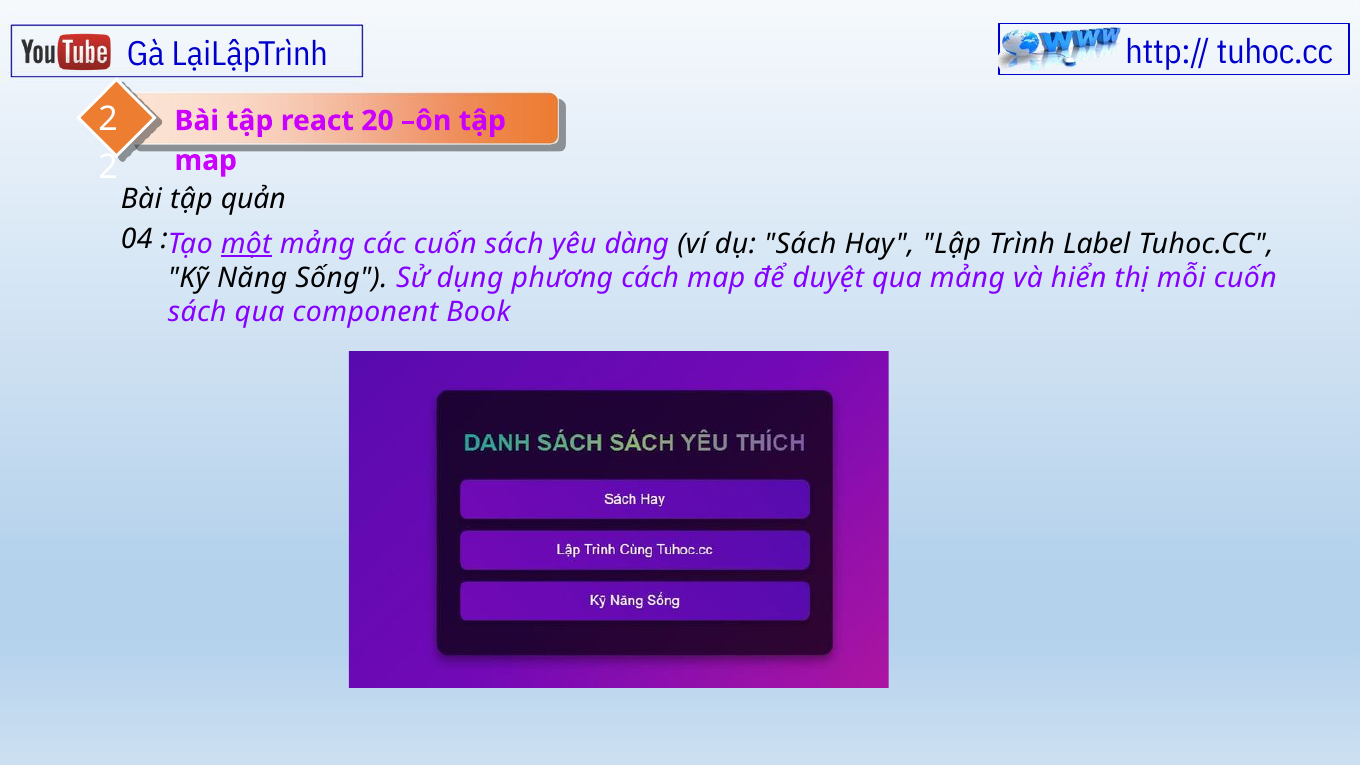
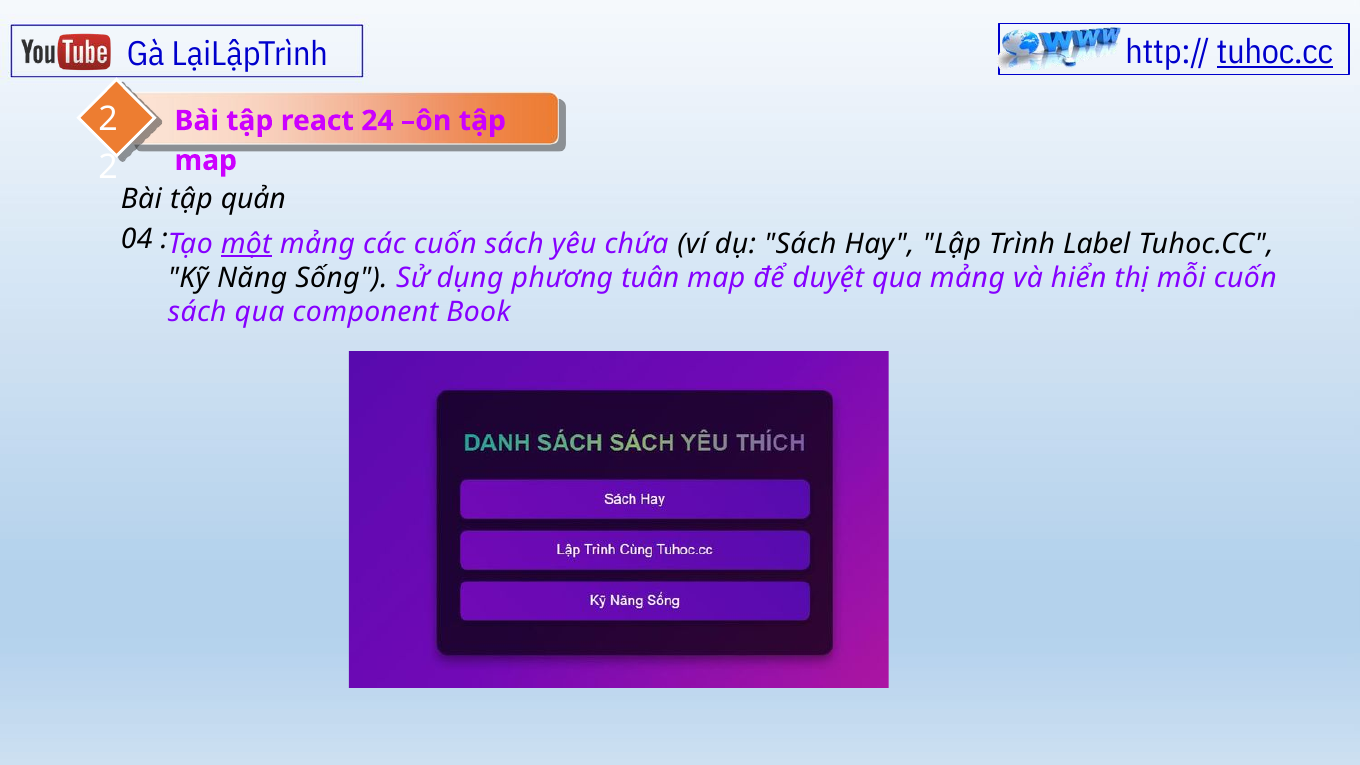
tuhoc.cc at (1275, 52) underline: none -> present
20: 20 -> 24
dàng: dàng -> chứa
cách: cách -> tuân
